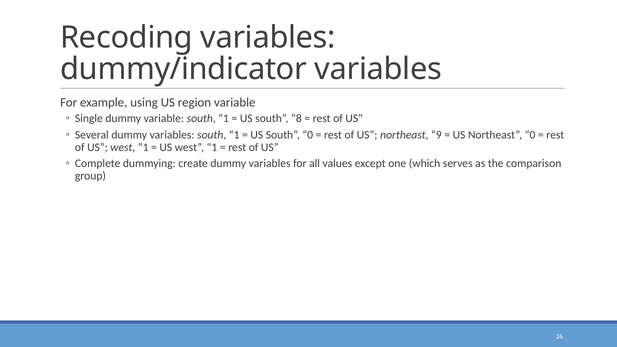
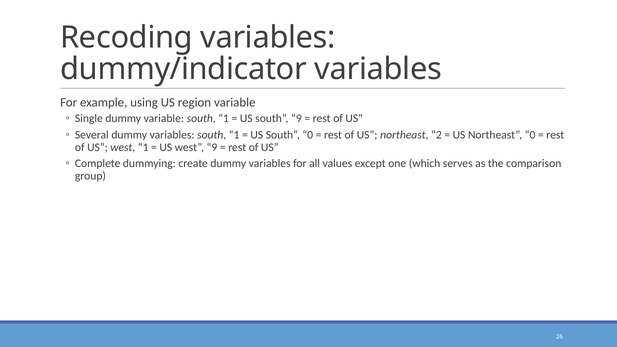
south 8: 8 -> 9
9: 9 -> 2
1 at (212, 147): 1 -> 9
